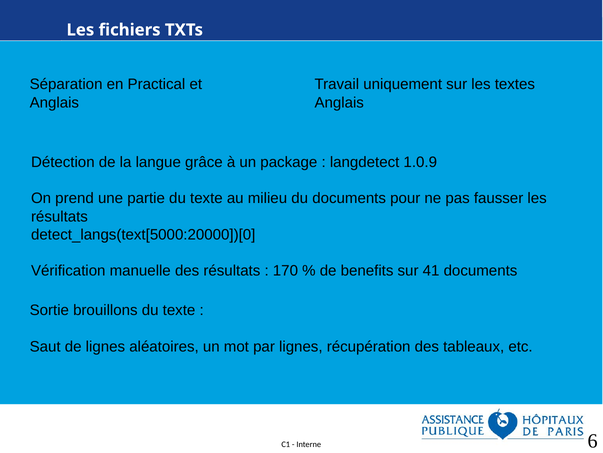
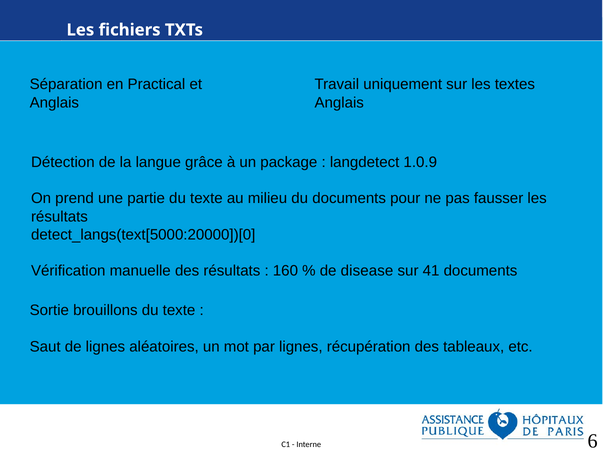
170: 170 -> 160
benefits: benefits -> disease
